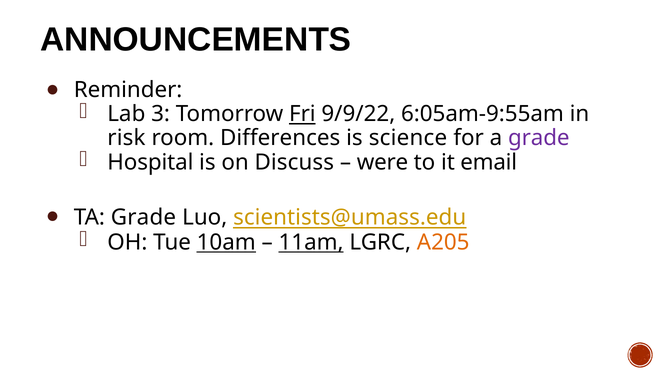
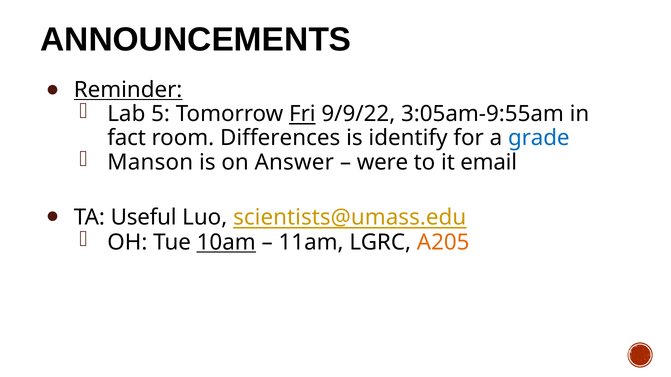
Reminder underline: none -> present
3: 3 -> 5
6:05am-9:55am: 6:05am-9:55am -> 3:05am-9:55am
risk: risk -> fact
science: science -> identify
grade at (539, 138) colour: purple -> blue
Hospital: Hospital -> Manson
Discuss: Discuss -> Answer
TA Grade: Grade -> Useful
11am underline: present -> none
